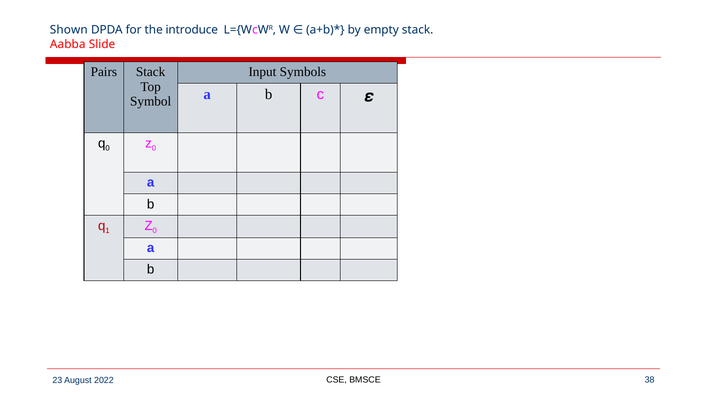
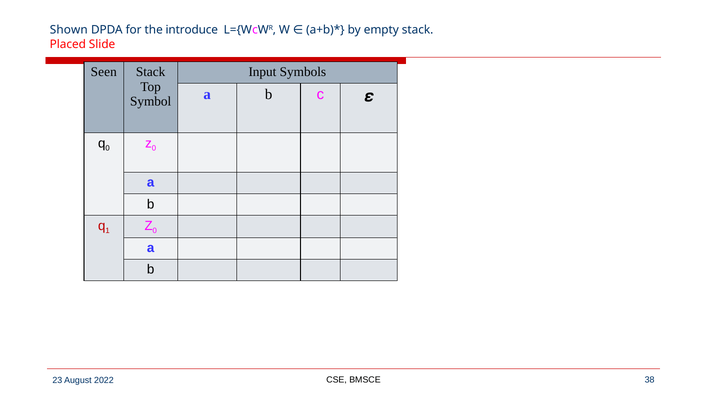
Aabba: Aabba -> Placed
Pairs: Pairs -> Seen
